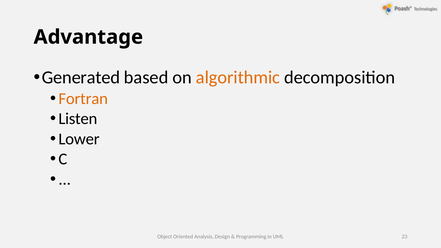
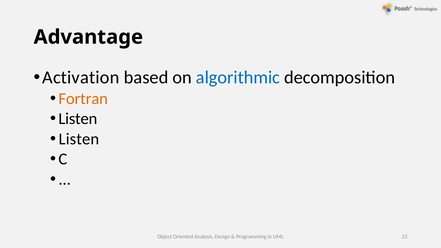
Generated: Generated -> Activation
algorithmic colour: orange -> blue
Lower at (79, 139): Lower -> Listen
